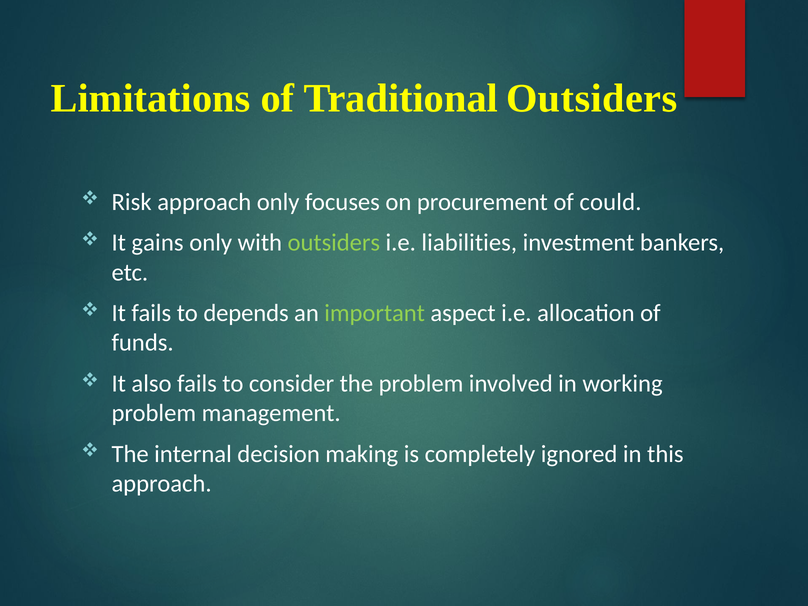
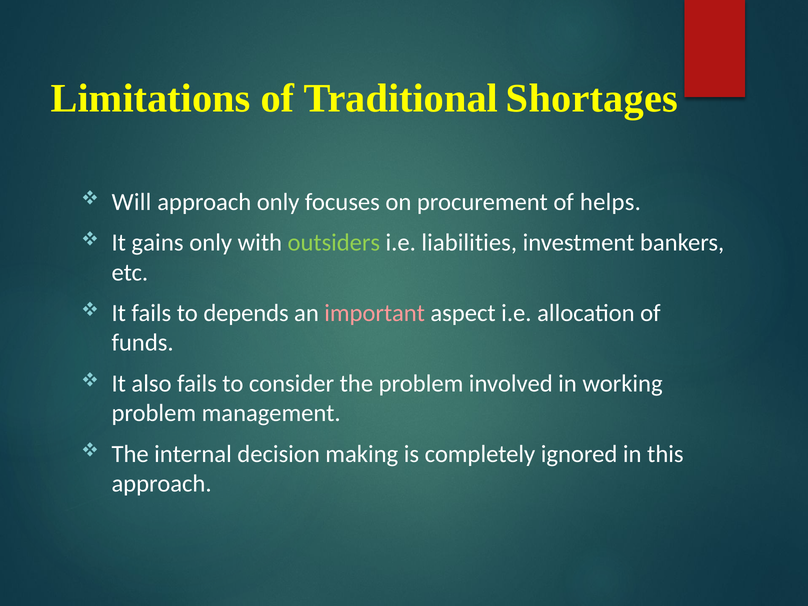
Traditional Outsiders: Outsiders -> Shortages
Risk: Risk -> Will
could: could -> helps
important colour: light green -> pink
